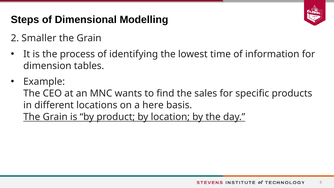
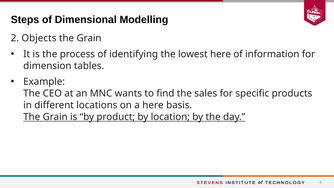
Smaller: Smaller -> Objects
lowest time: time -> here
